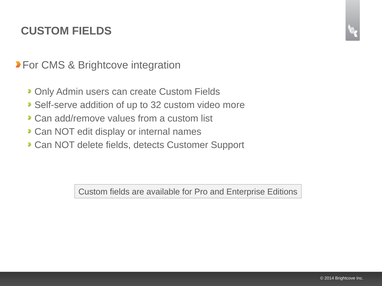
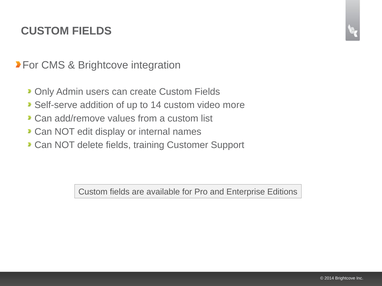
32: 32 -> 14
detects: detects -> training
